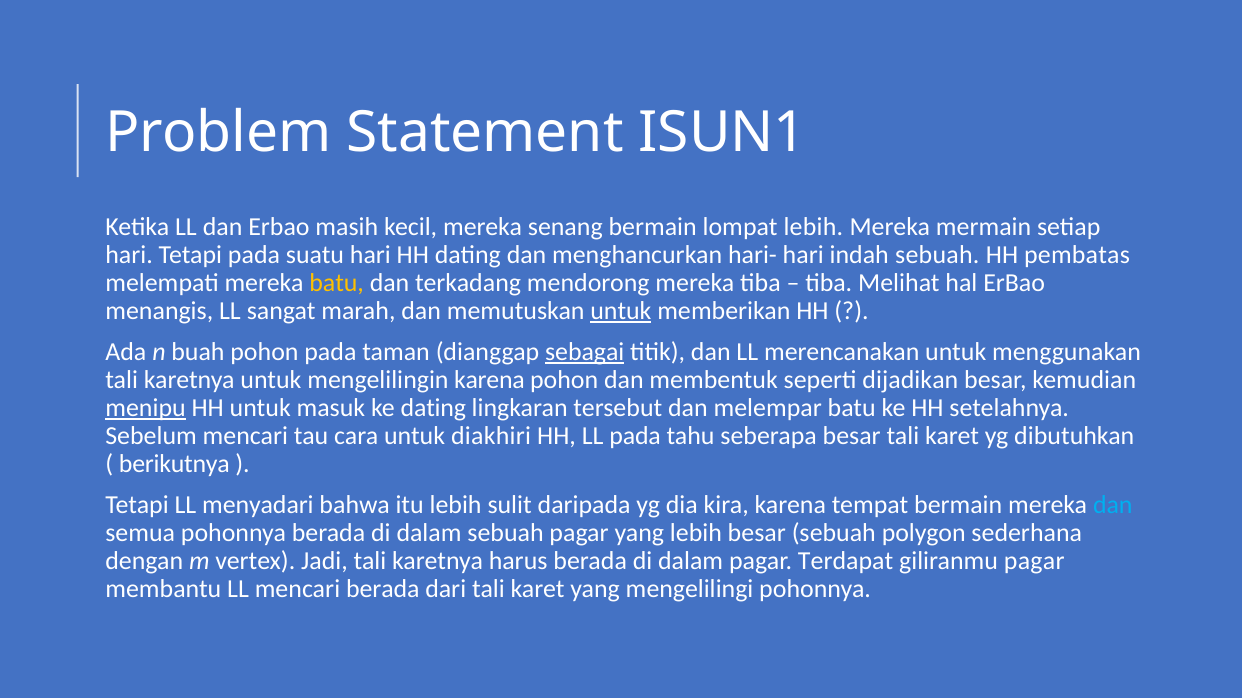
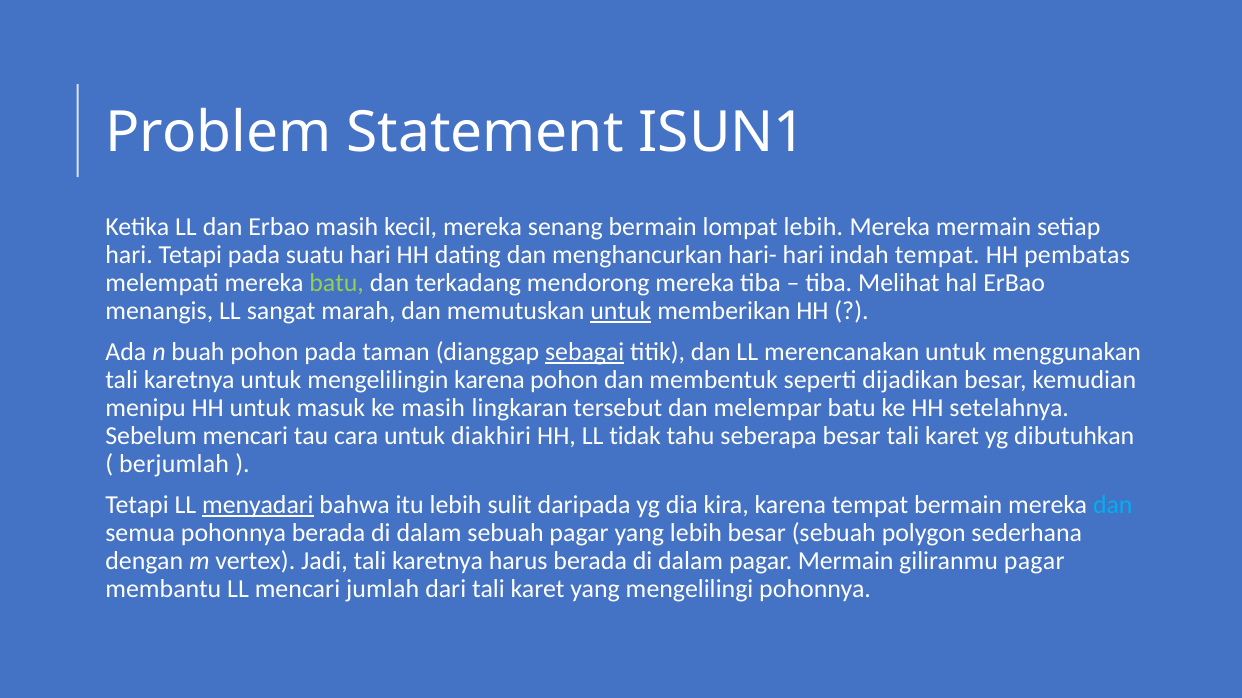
indah sebuah: sebuah -> tempat
batu at (337, 283) colour: yellow -> light green
menipu underline: present -> none
ke dating: dating -> masih
LL pada: pada -> tidak
berikutnya: berikutnya -> berjumlah
menyadari underline: none -> present
pagar Terdapat: Terdapat -> Mermain
mencari berada: berada -> jumlah
